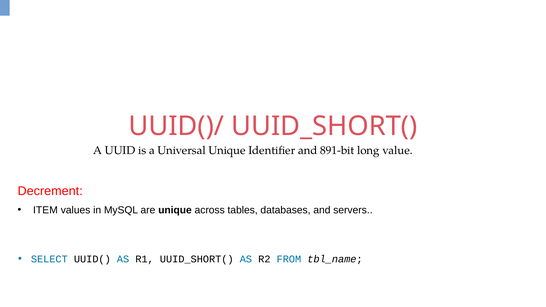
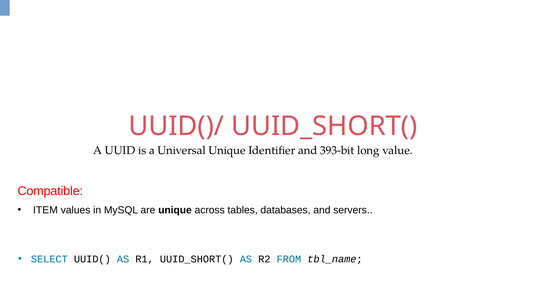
891-bit: 891-bit -> 393-bit
Decrement: Decrement -> Compatible
